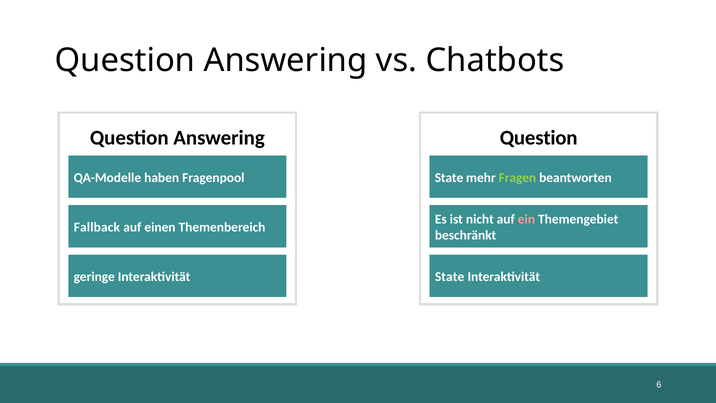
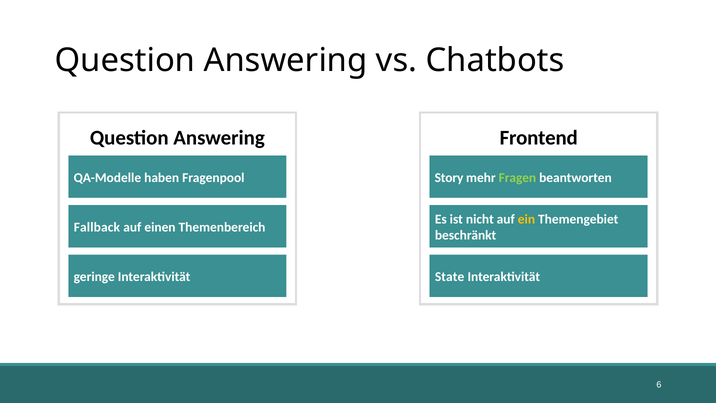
Question at (539, 138): Question -> Frontend
State at (449, 177): State -> Story
ein colour: pink -> yellow
